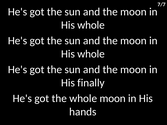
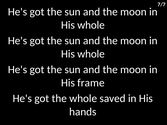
finally: finally -> frame
whole moon: moon -> saved
